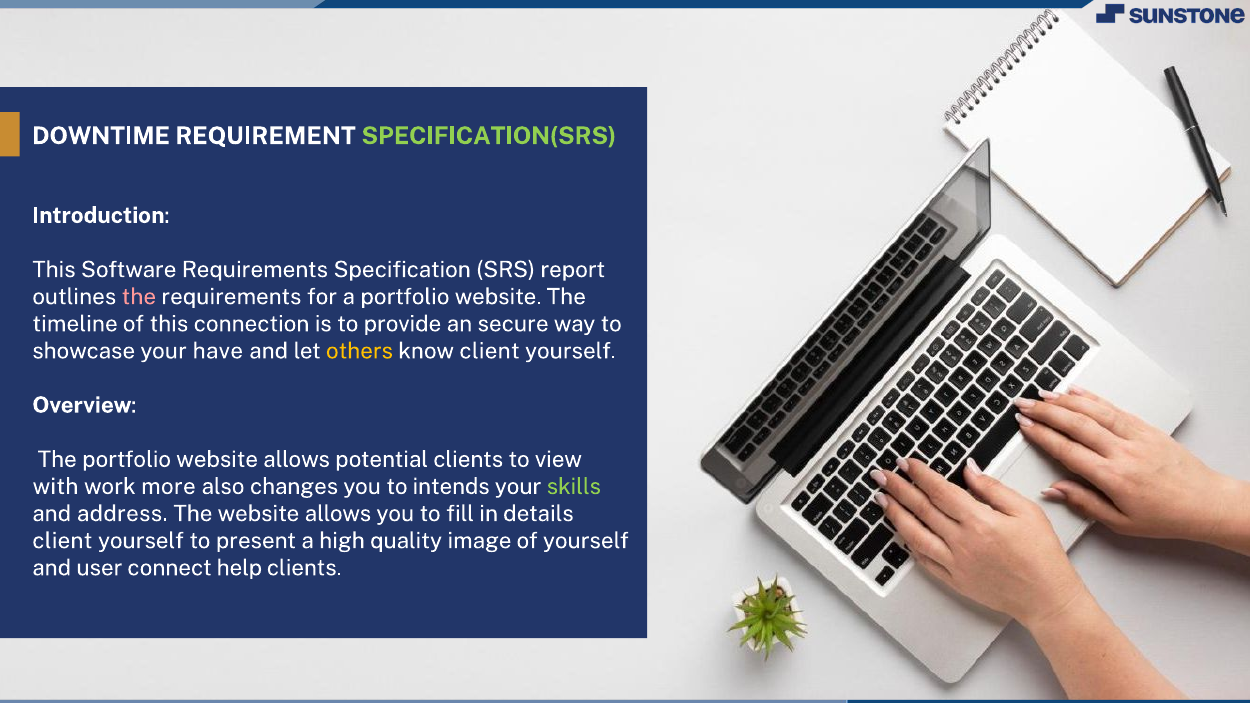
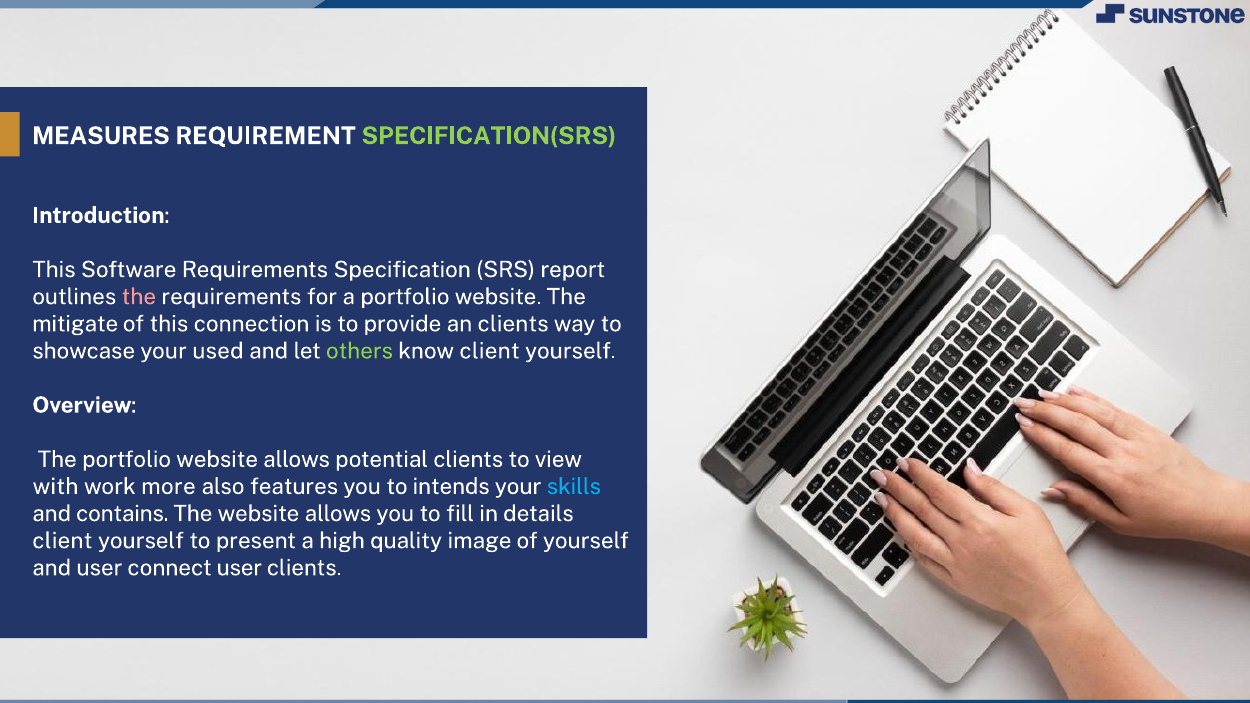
DOWNTIME: DOWNTIME -> MEASURES
timeline: timeline -> mitigate
an secure: secure -> clients
have: have -> used
others colour: yellow -> light green
changes: changes -> features
skills colour: light green -> light blue
address: address -> contains
connect help: help -> user
